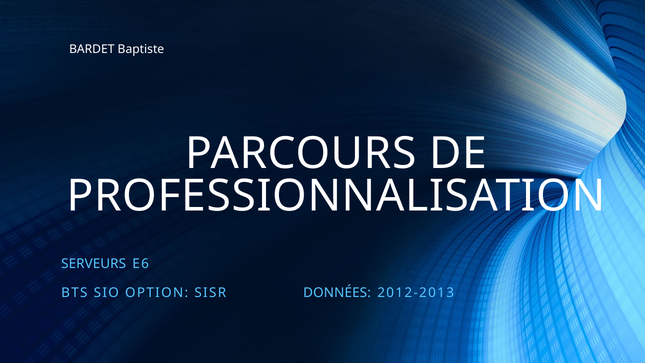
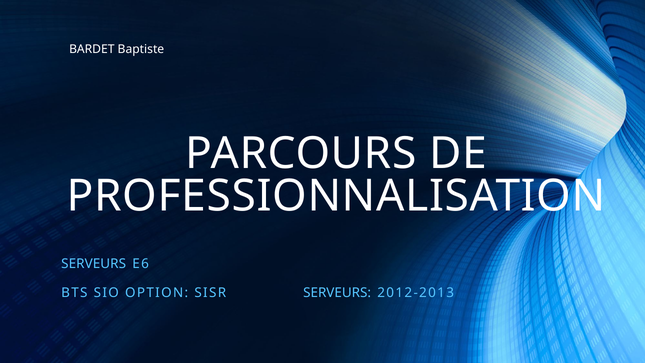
SISR DONNÉES: DONNÉES -> SERVEURS
